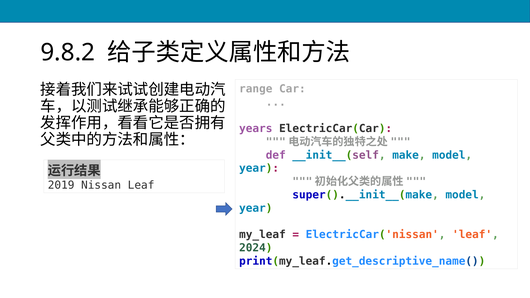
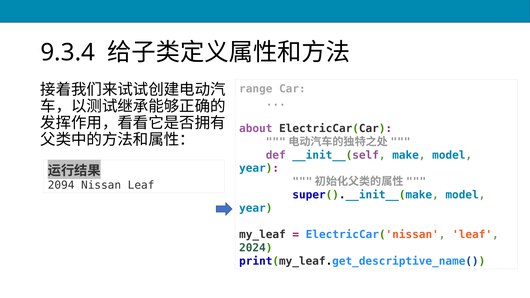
9.8.2: 9.8.2 -> 9.3.4
years: years -> about
2019: 2019 -> 2094
